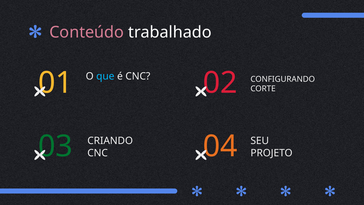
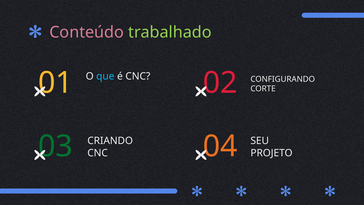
trabalhado colour: white -> light green
